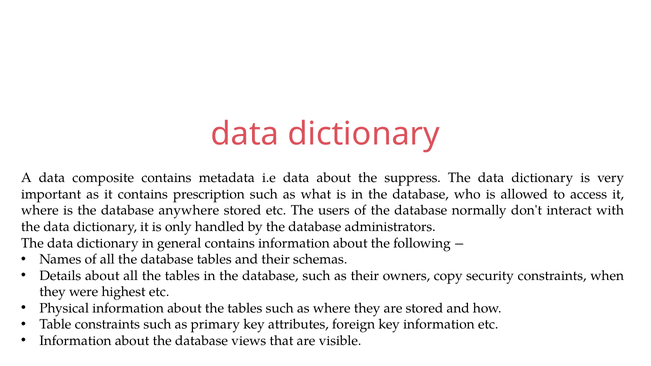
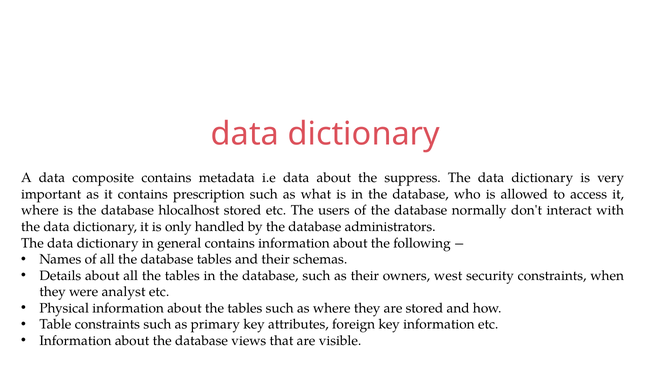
anywhere: anywhere -> hlocalhost
copy: copy -> west
highest: highest -> analyst
